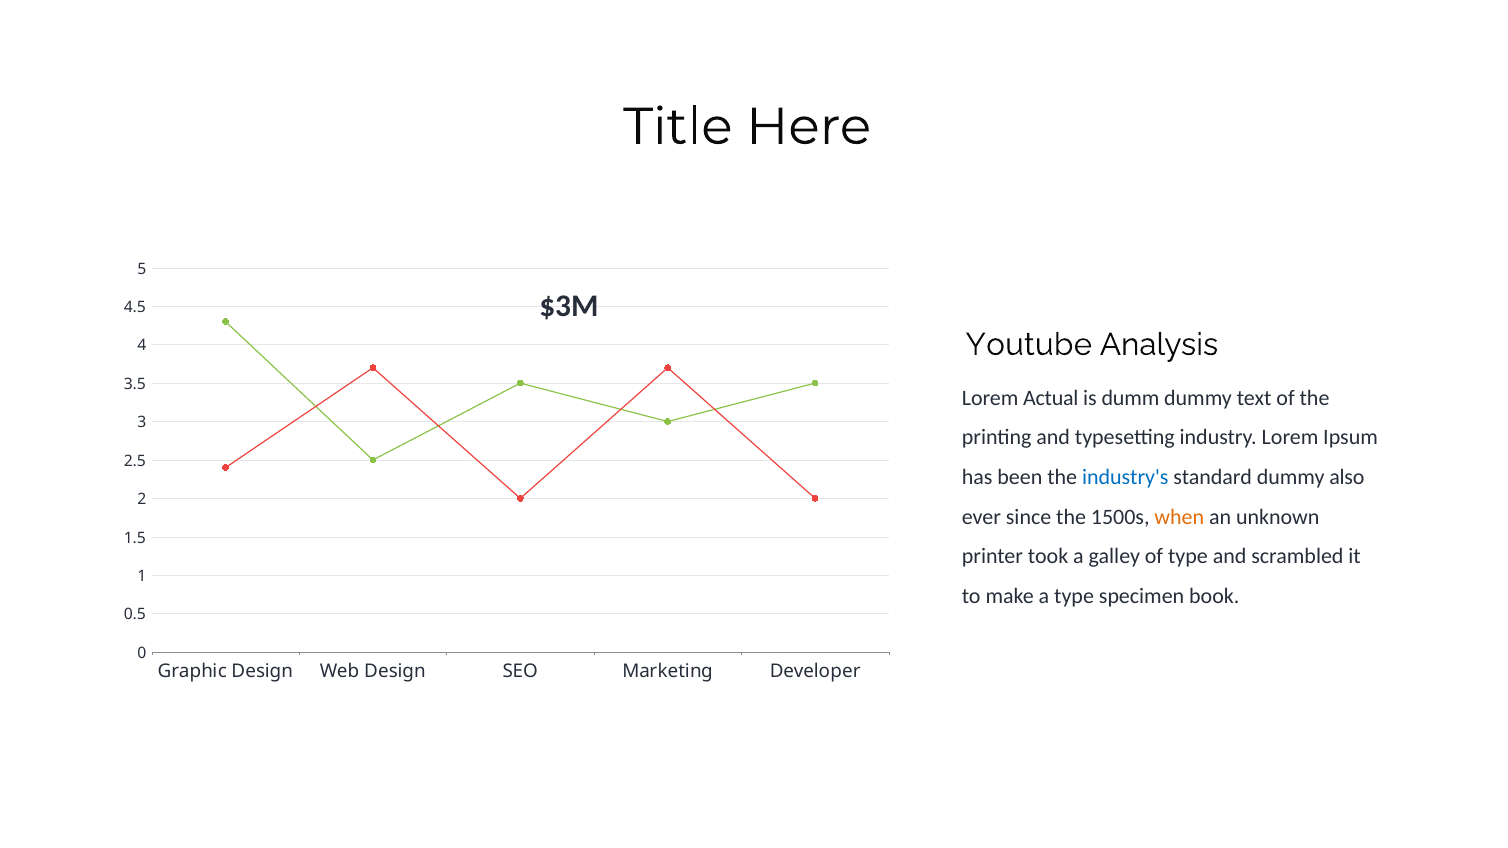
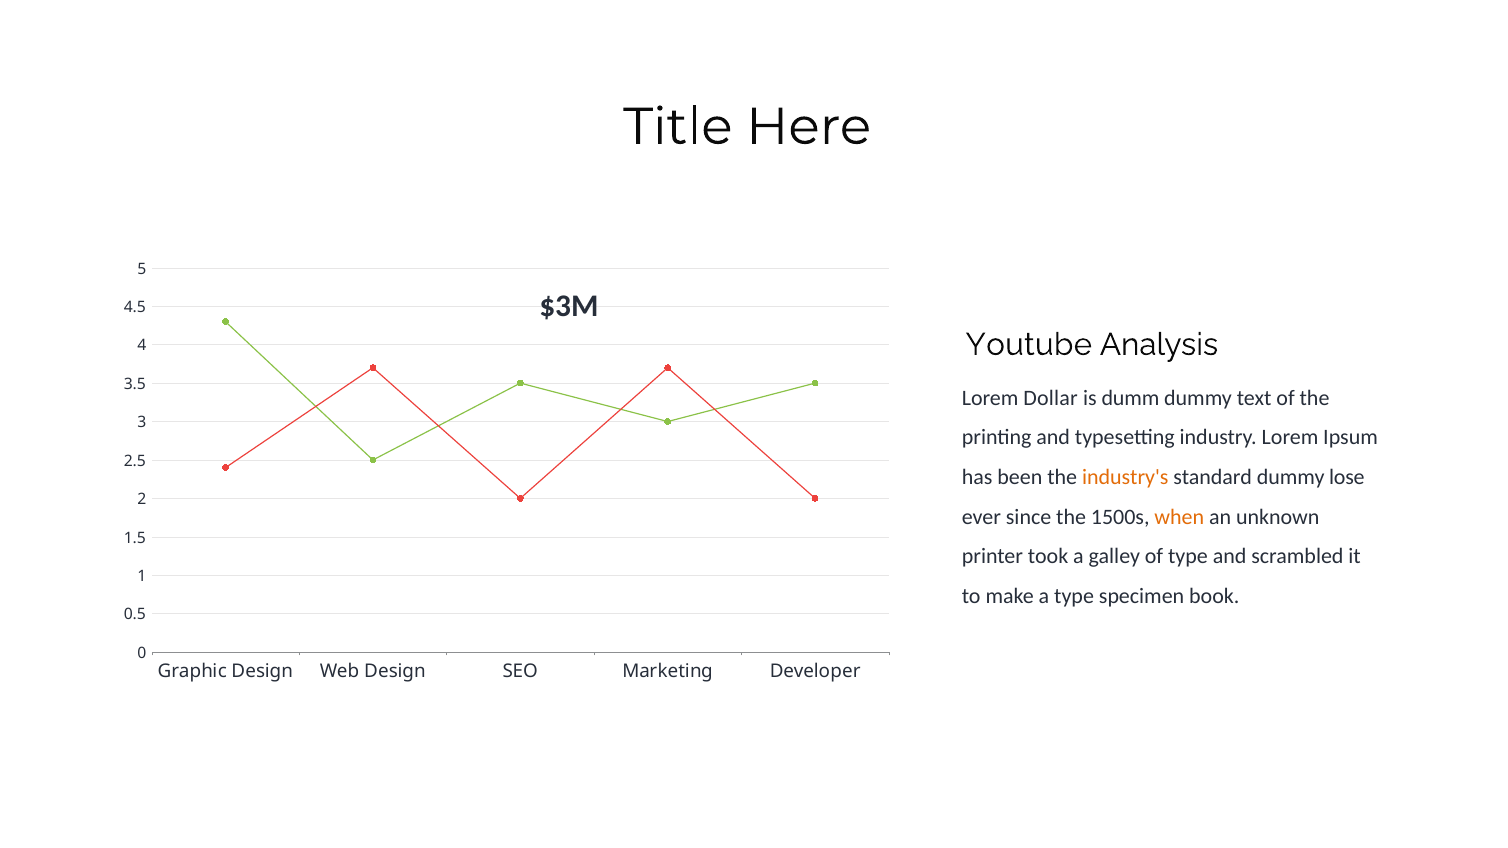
Actual: Actual -> Dollar
industry's colour: blue -> orange
also: also -> lose
